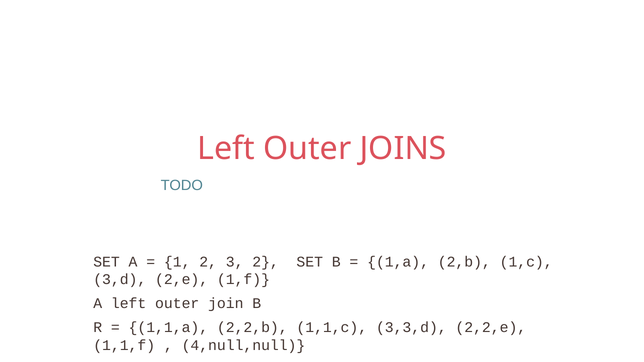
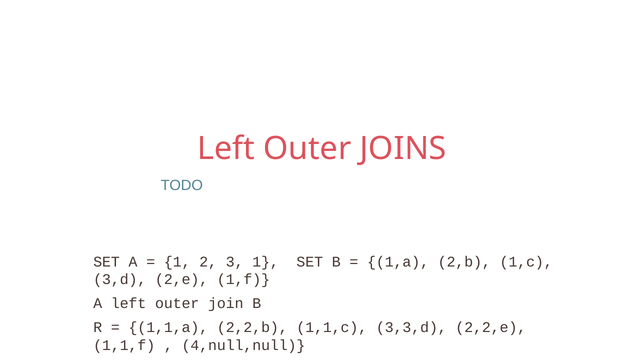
3 2: 2 -> 1
